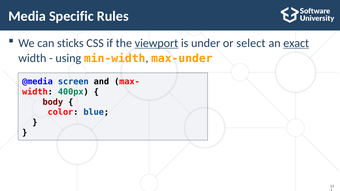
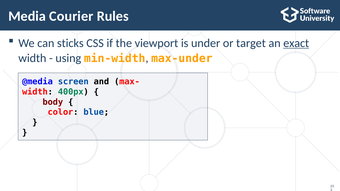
Specific: Specific -> Courier
viewport underline: present -> none
select: select -> target
